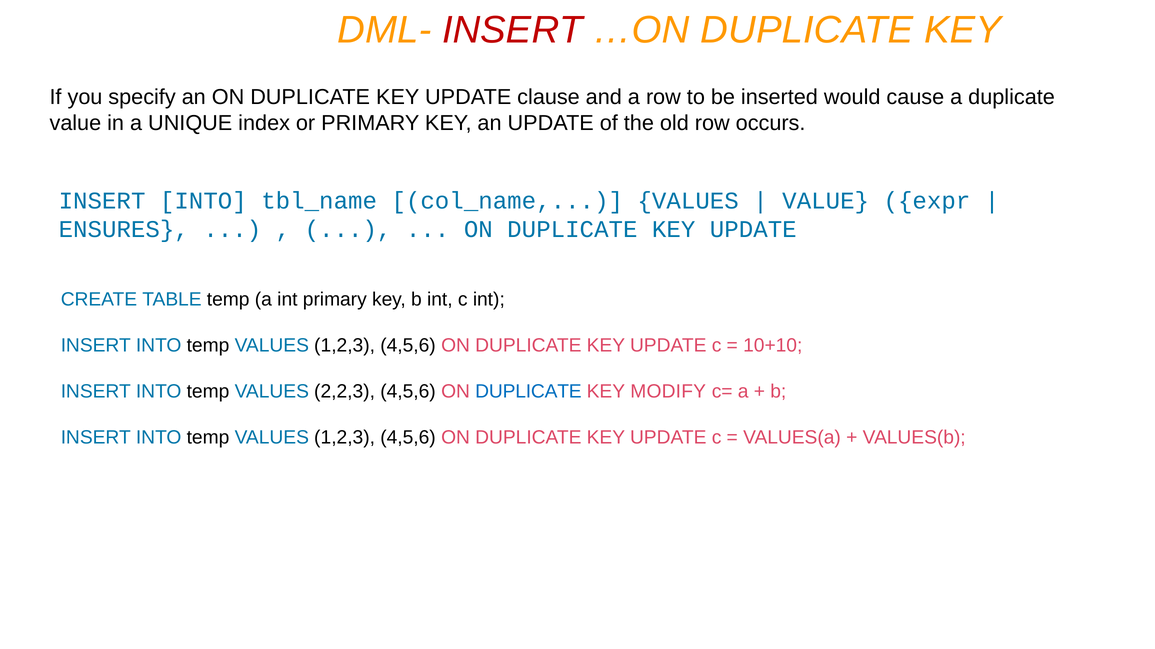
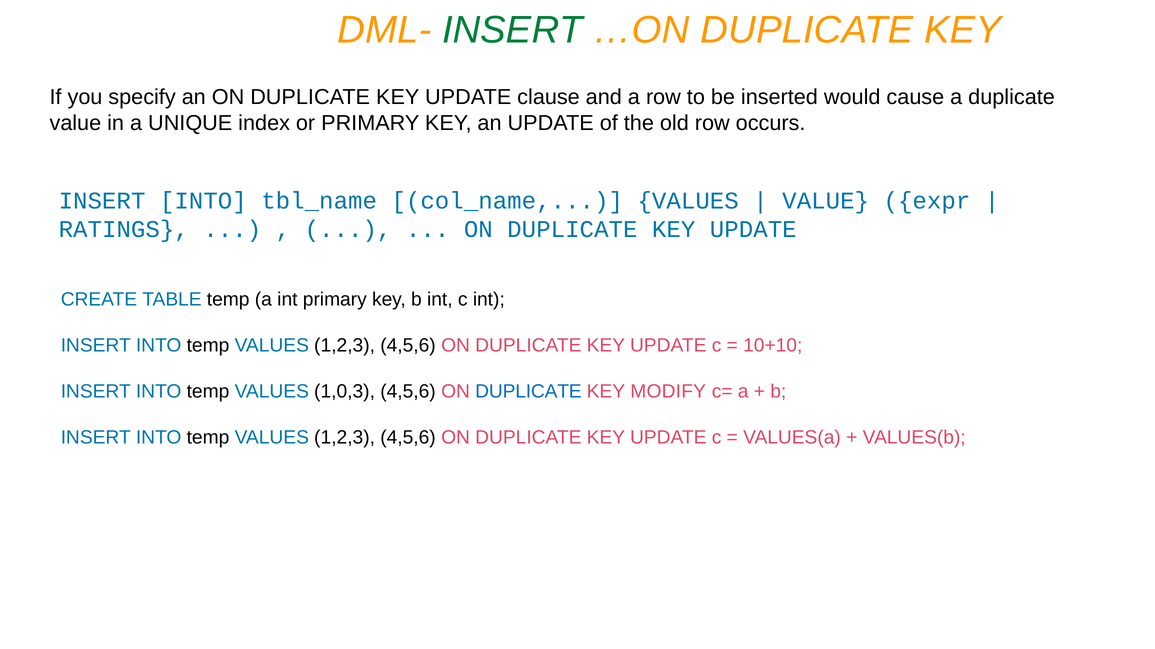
INSERT at (512, 30) colour: red -> green
ENSURES: ENSURES -> RATINGS
2,2,3: 2,2,3 -> 1,0,3
